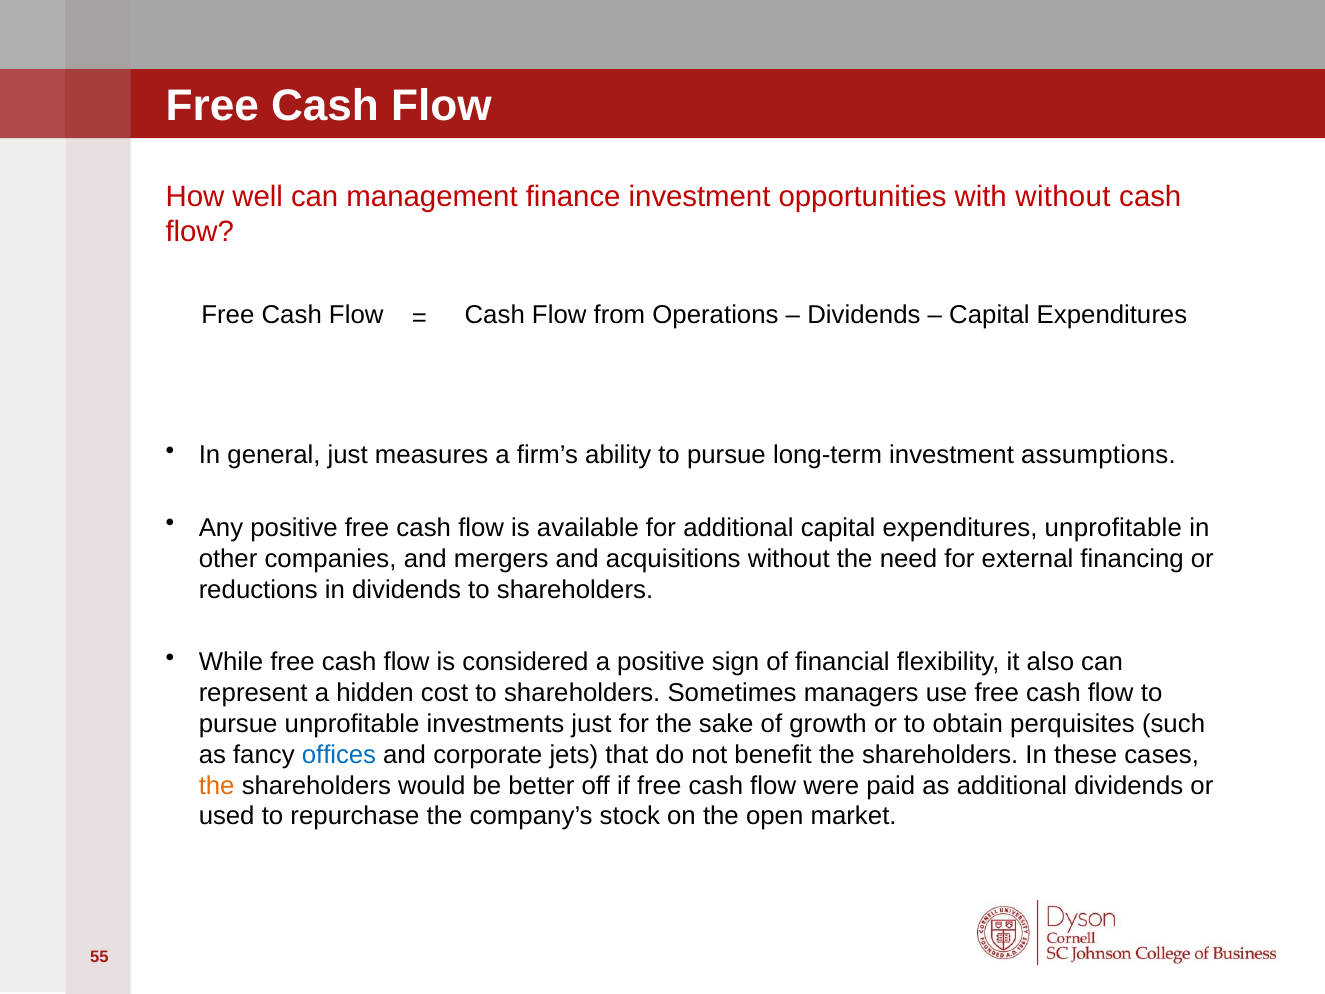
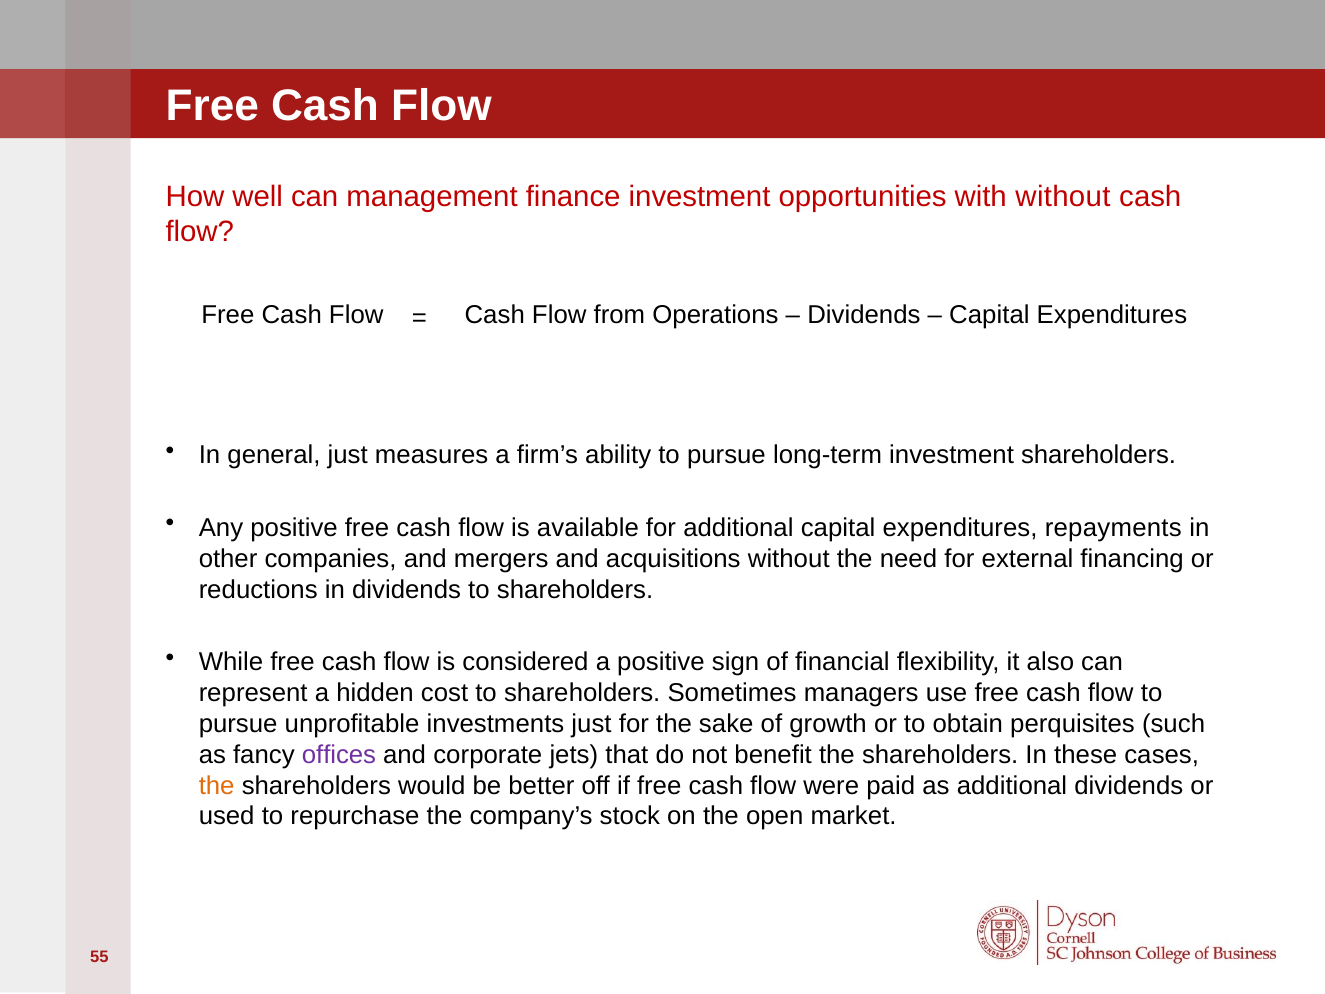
investment assumptions: assumptions -> shareholders
expenditures unprofitable: unprofitable -> repayments
offices colour: blue -> purple
